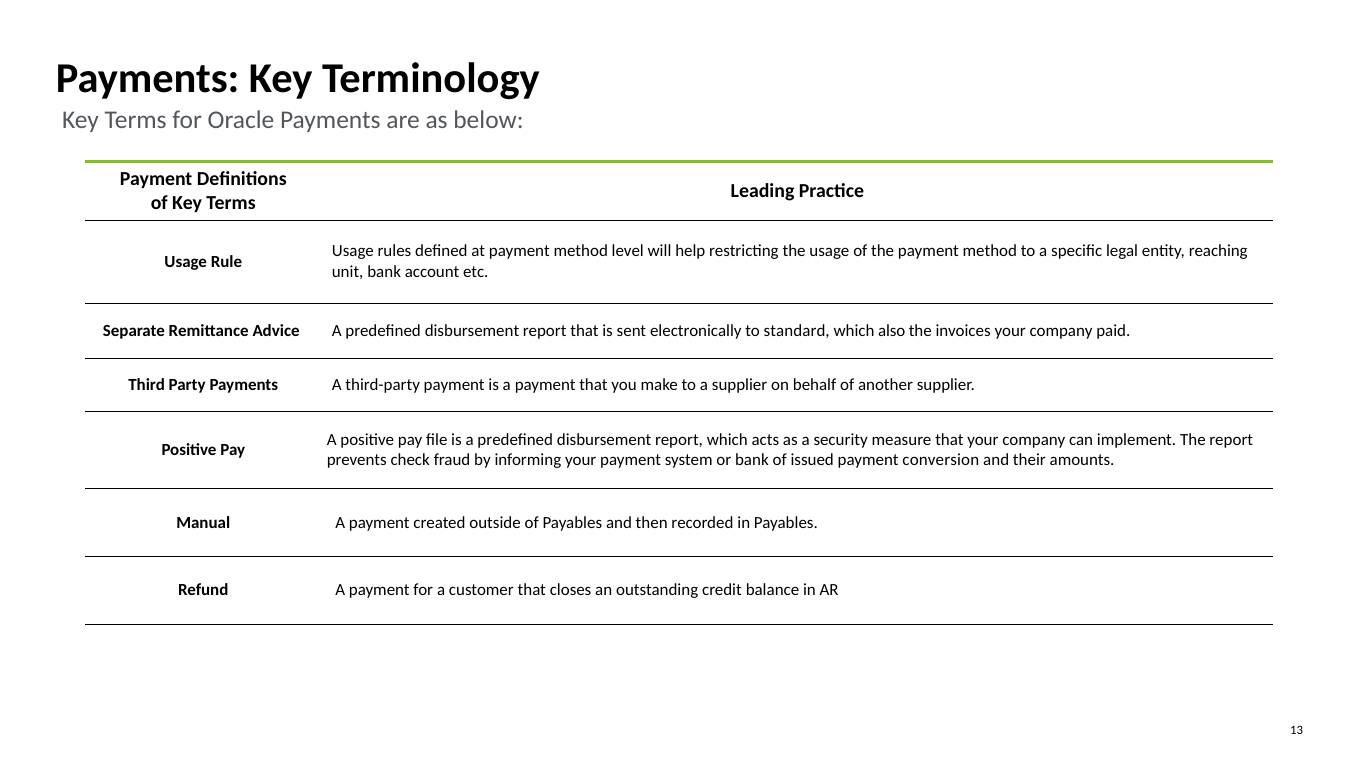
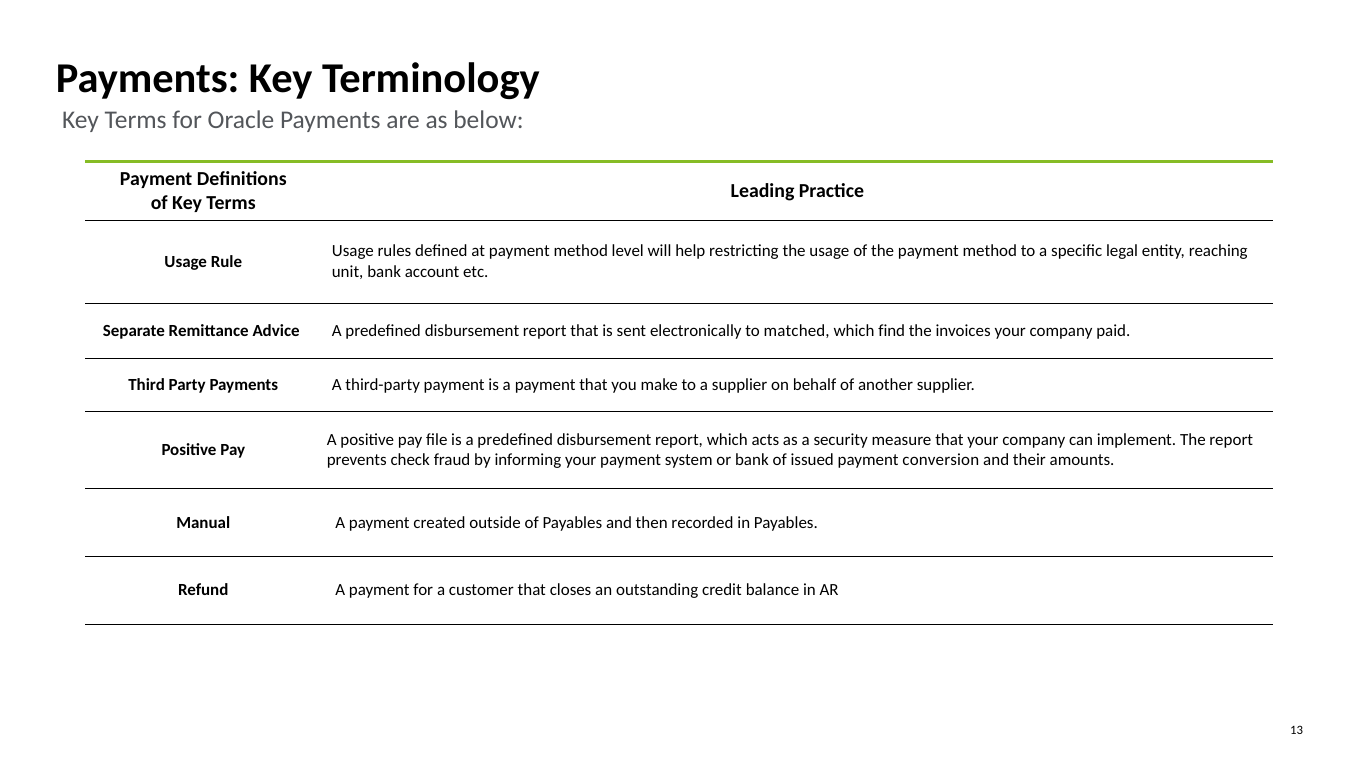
standard: standard -> matched
also: also -> find
